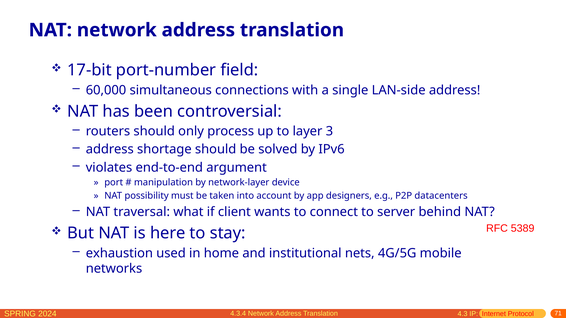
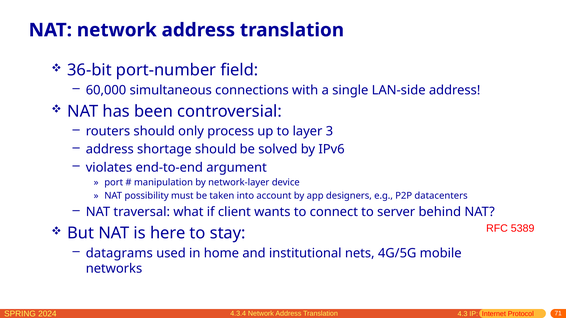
17-bit: 17-bit -> 36-bit
exhaustion: exhaustion -> datagrams
